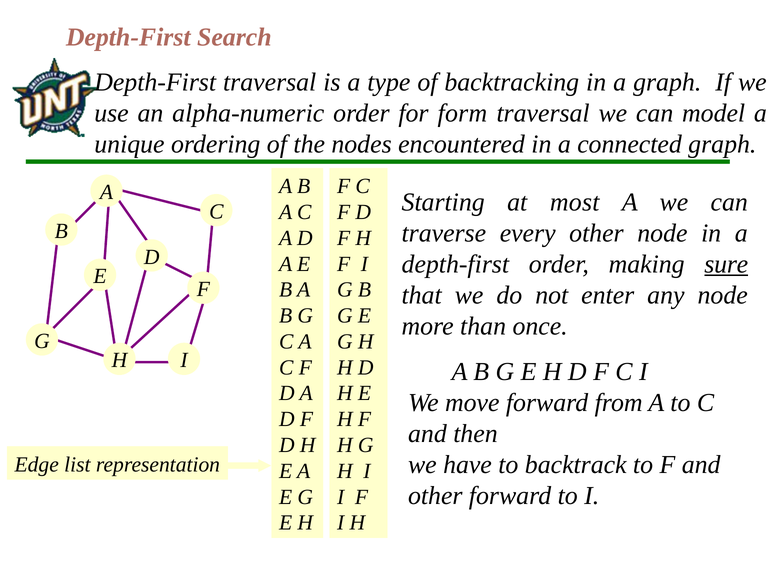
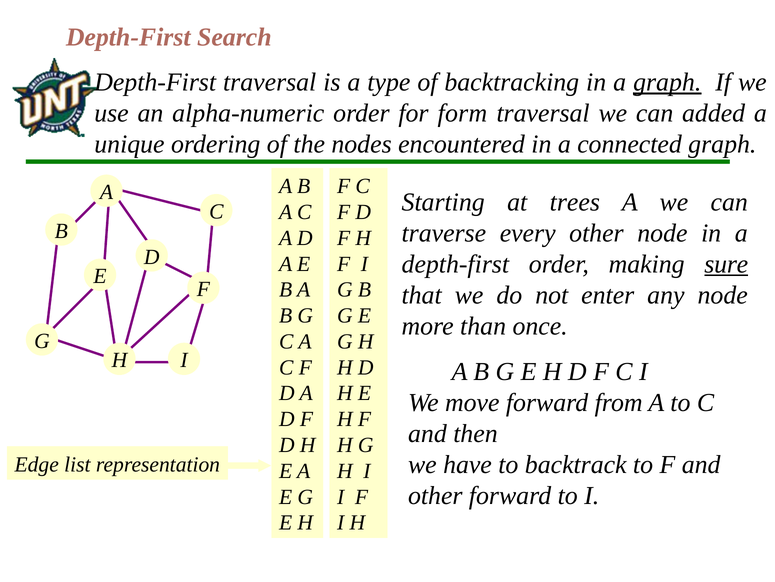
graph at (667, 82) underline: none -> present
model: model -> added
most: most -> trees
